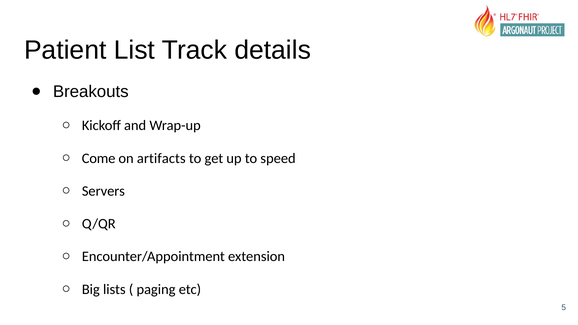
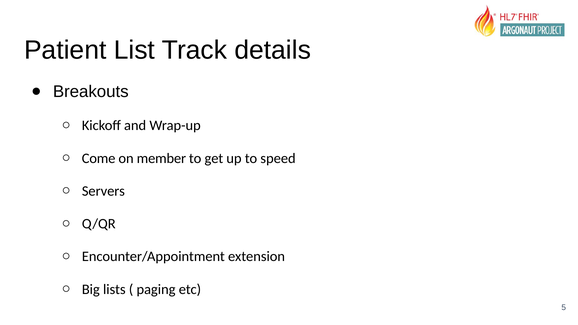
artifacts: artifacts -> member
